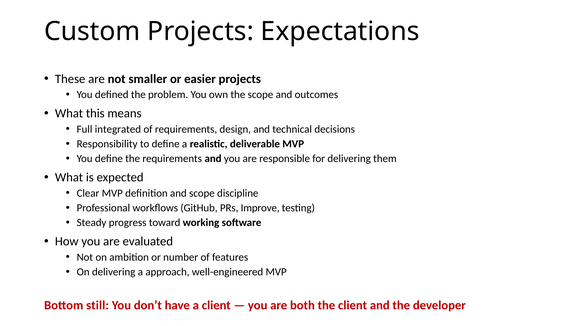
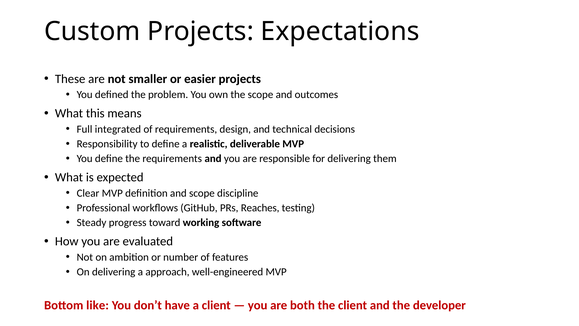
Improve: Improve -> Reaches
still: still -> like
